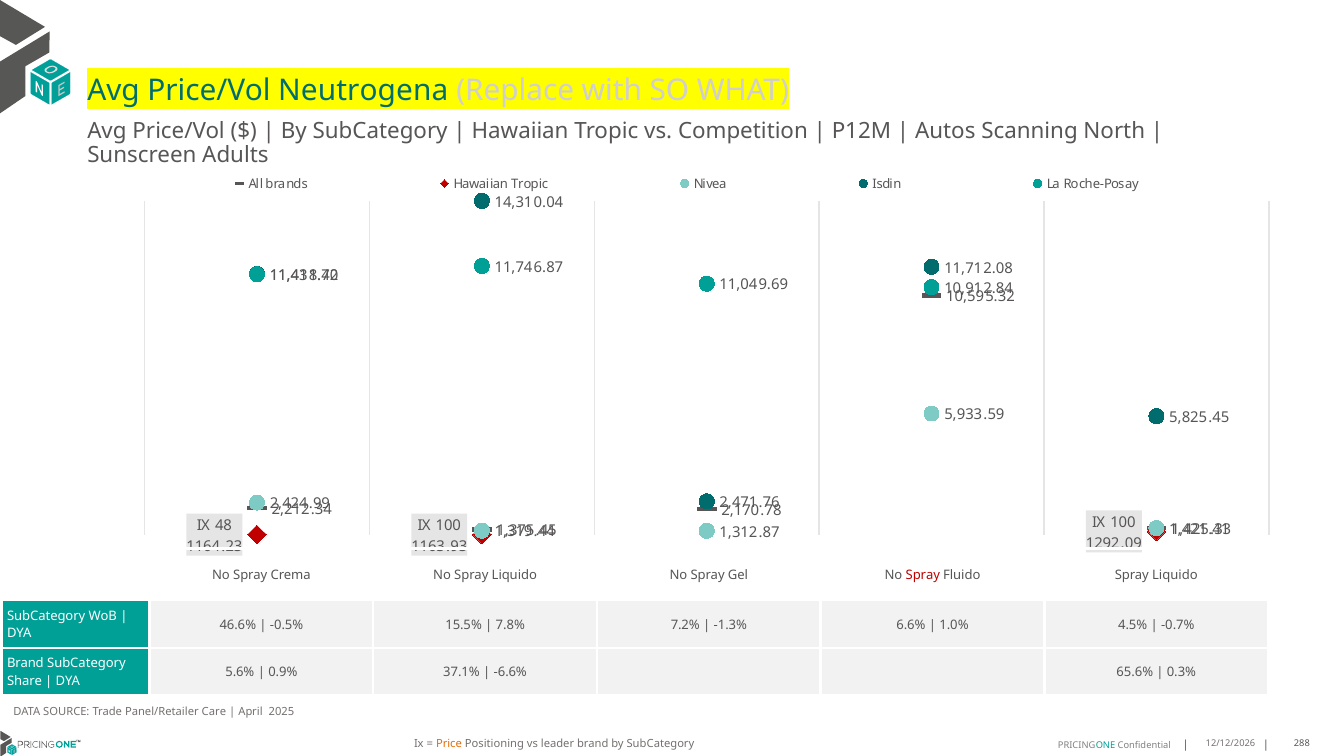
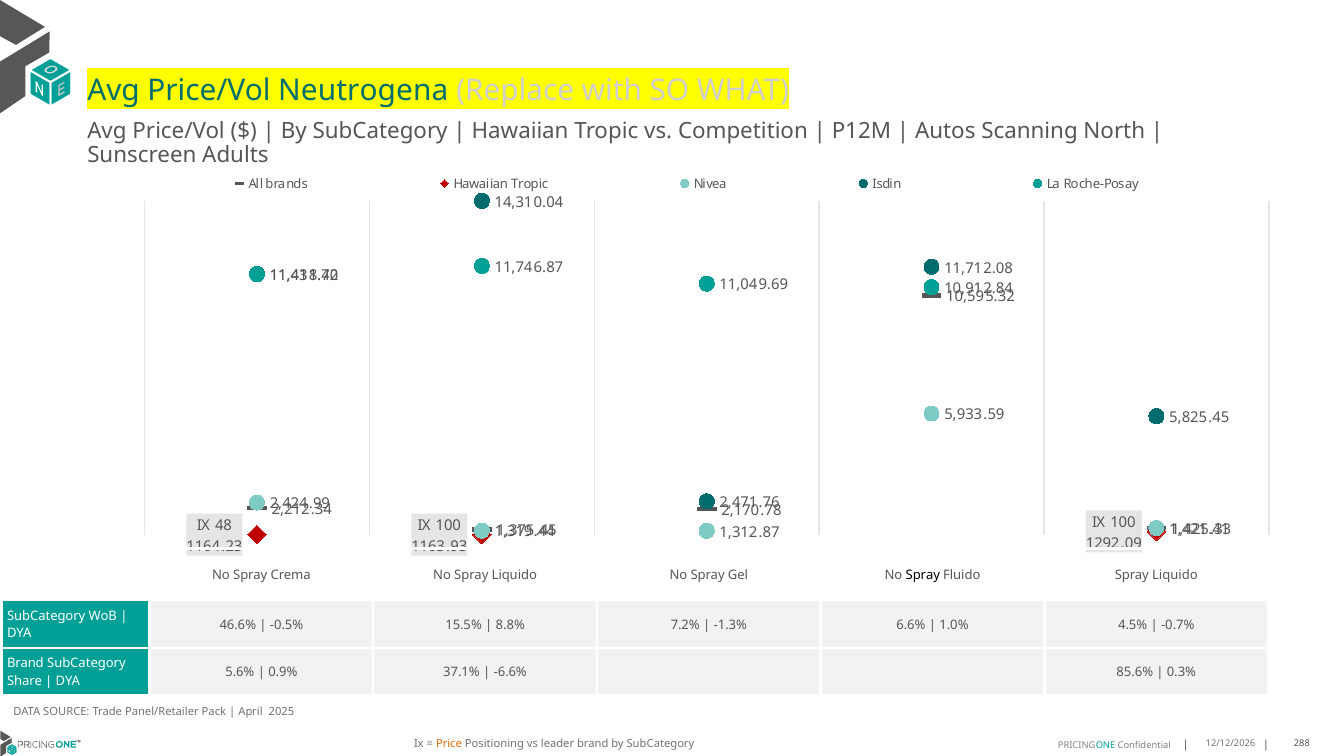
Spray at (923, 575) colour: red -> black
7.8%: 7.8% -> 8.8%
65.6%: 65.6% -> 85.6%
Care: Care -> Pack
